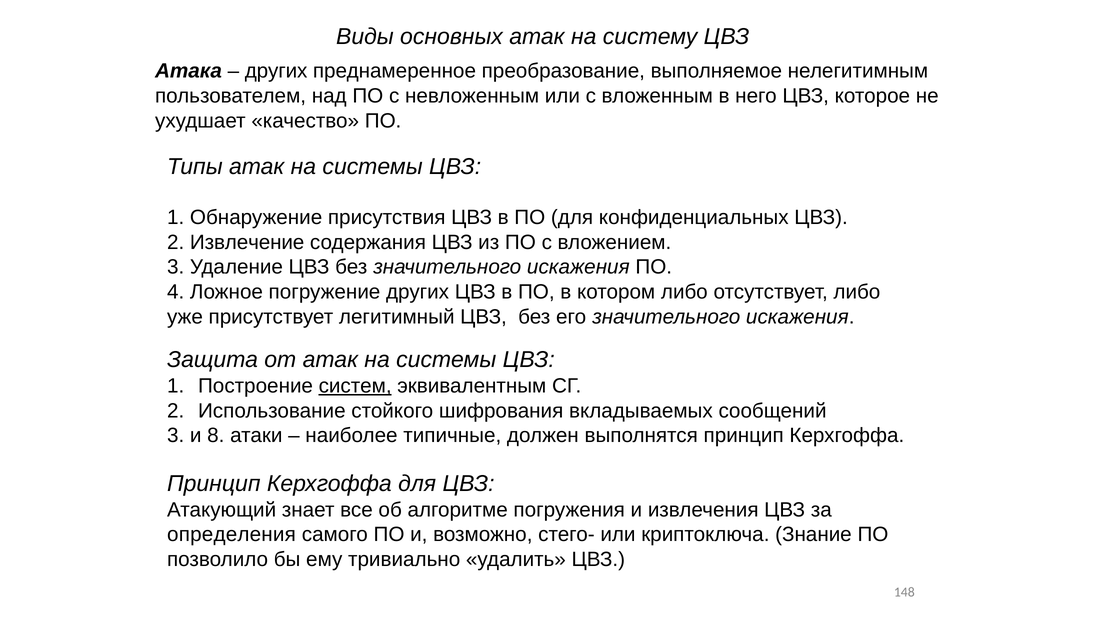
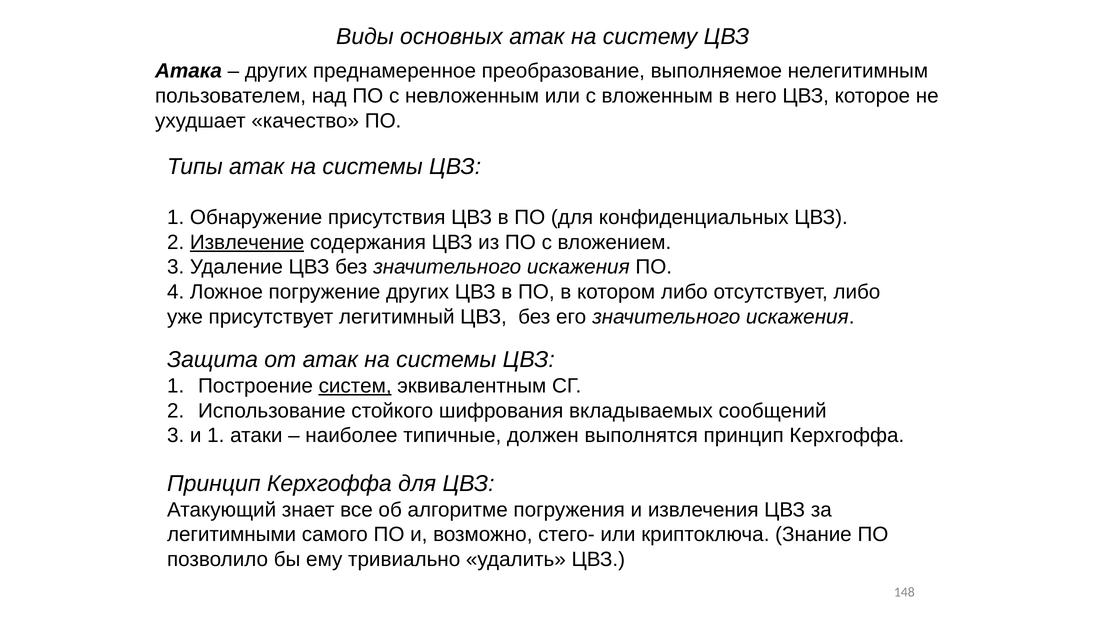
Извлечение underline: none -> present
и 8: 8 -> 1
определения: определения -> легитимными
